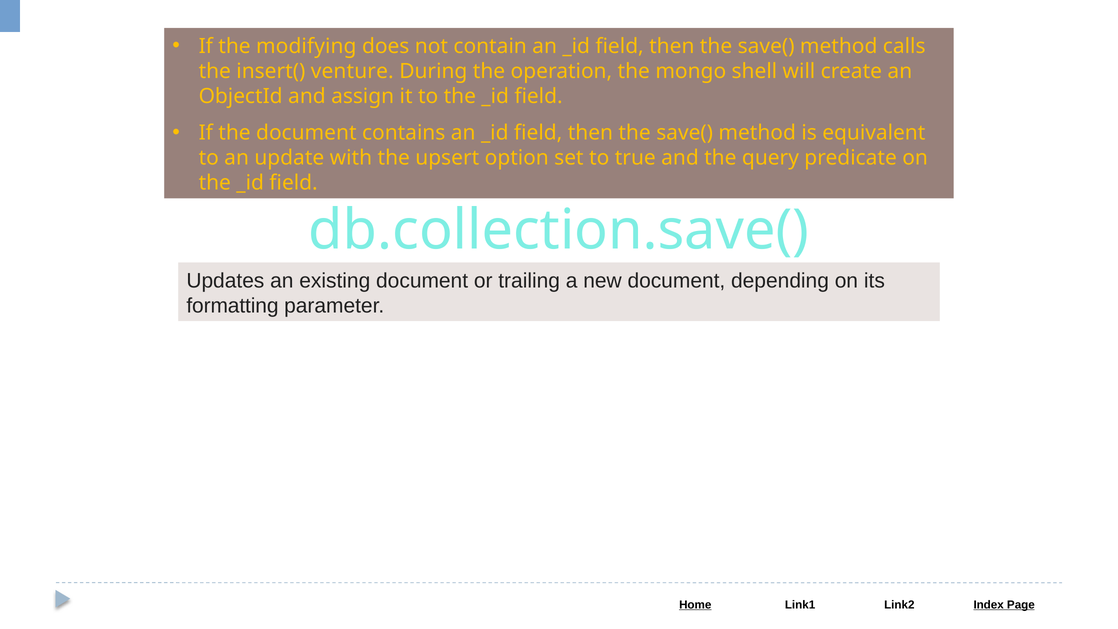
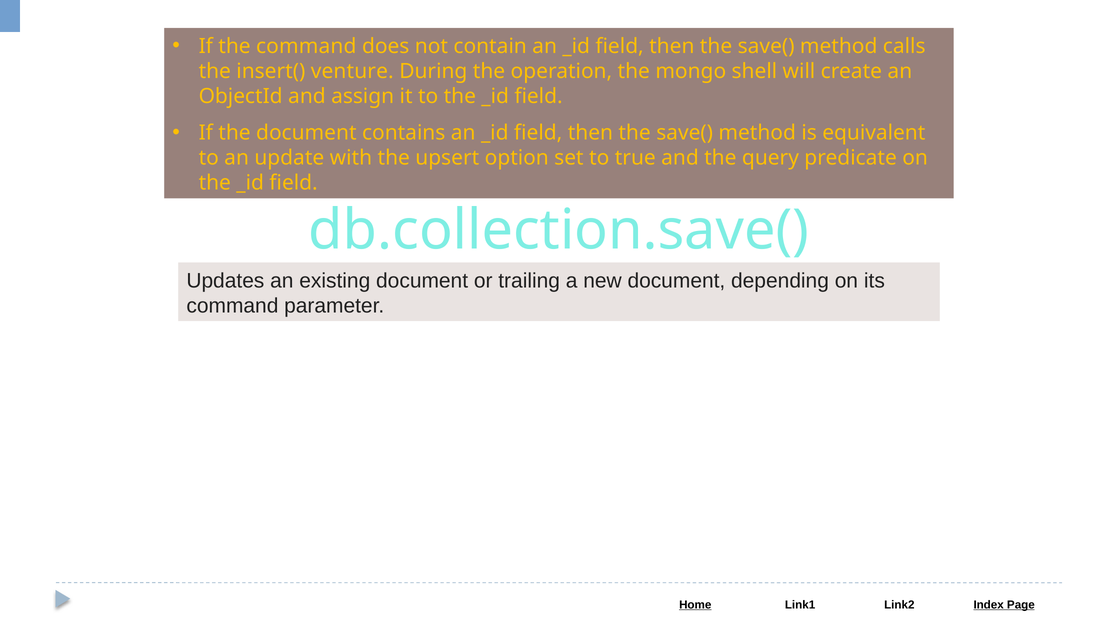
the modifying: modifying -> command
formatting at (232, 306): formatting -> command
